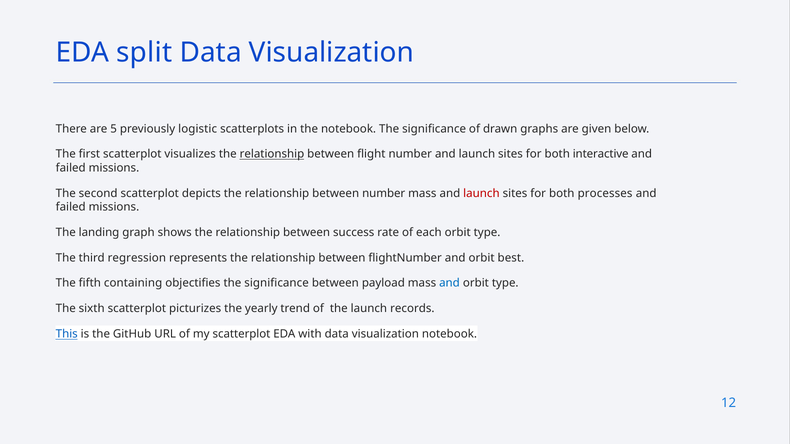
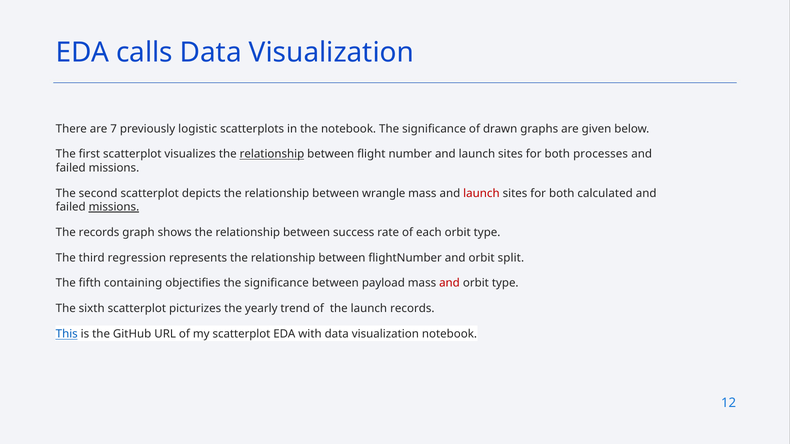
split: split -> calls
5: 5 -> 7
interactive: interactive -> processes
between number: number -> wrangle
processes: processes -> calculated
missions at (114, 207) underline: none -> present
The landing: landing -> records
best: best -> split
and at (449, 283) colour: blue -> red
